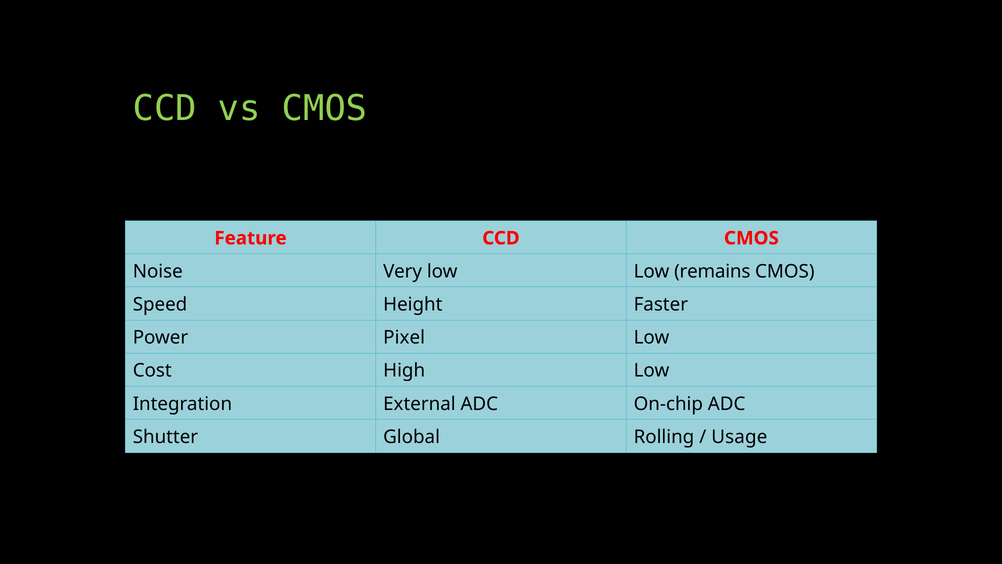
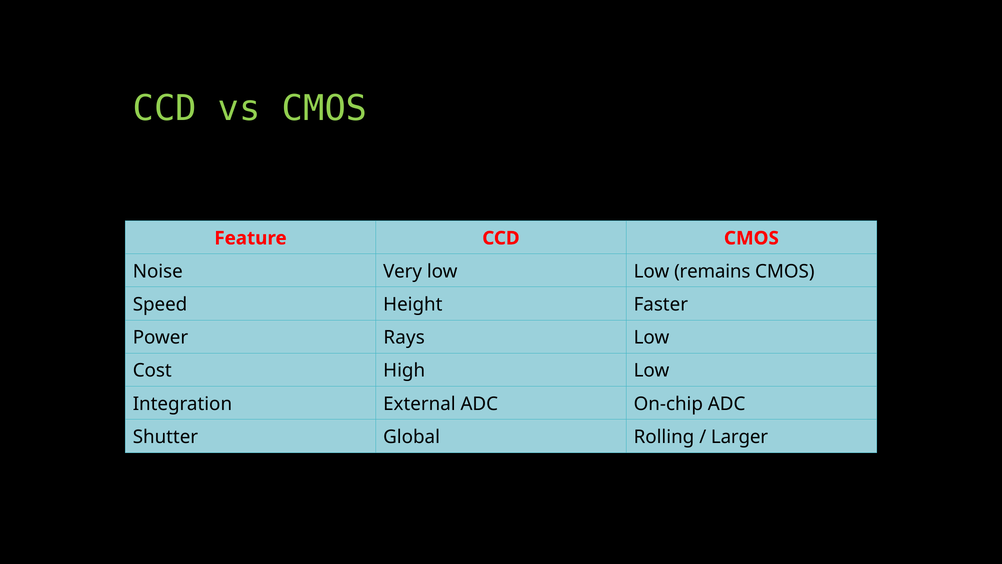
Pixel: Pixel -> Rays
Usage: Usage -> Larger
